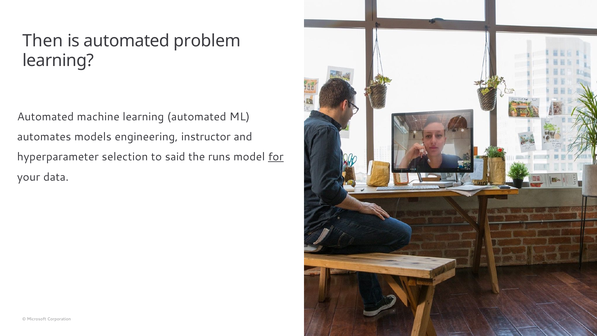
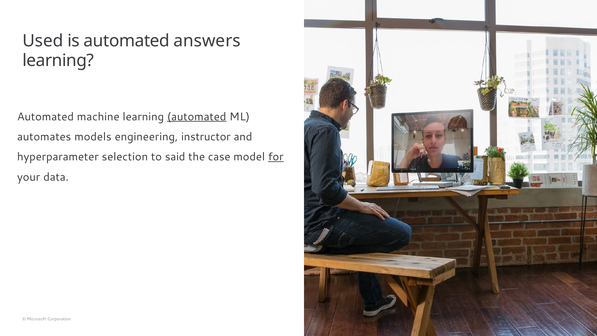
Then: Then -> Used
problem: problem -> answers
automated at (197, 117) underline: none -> present
runs: runs -> case
